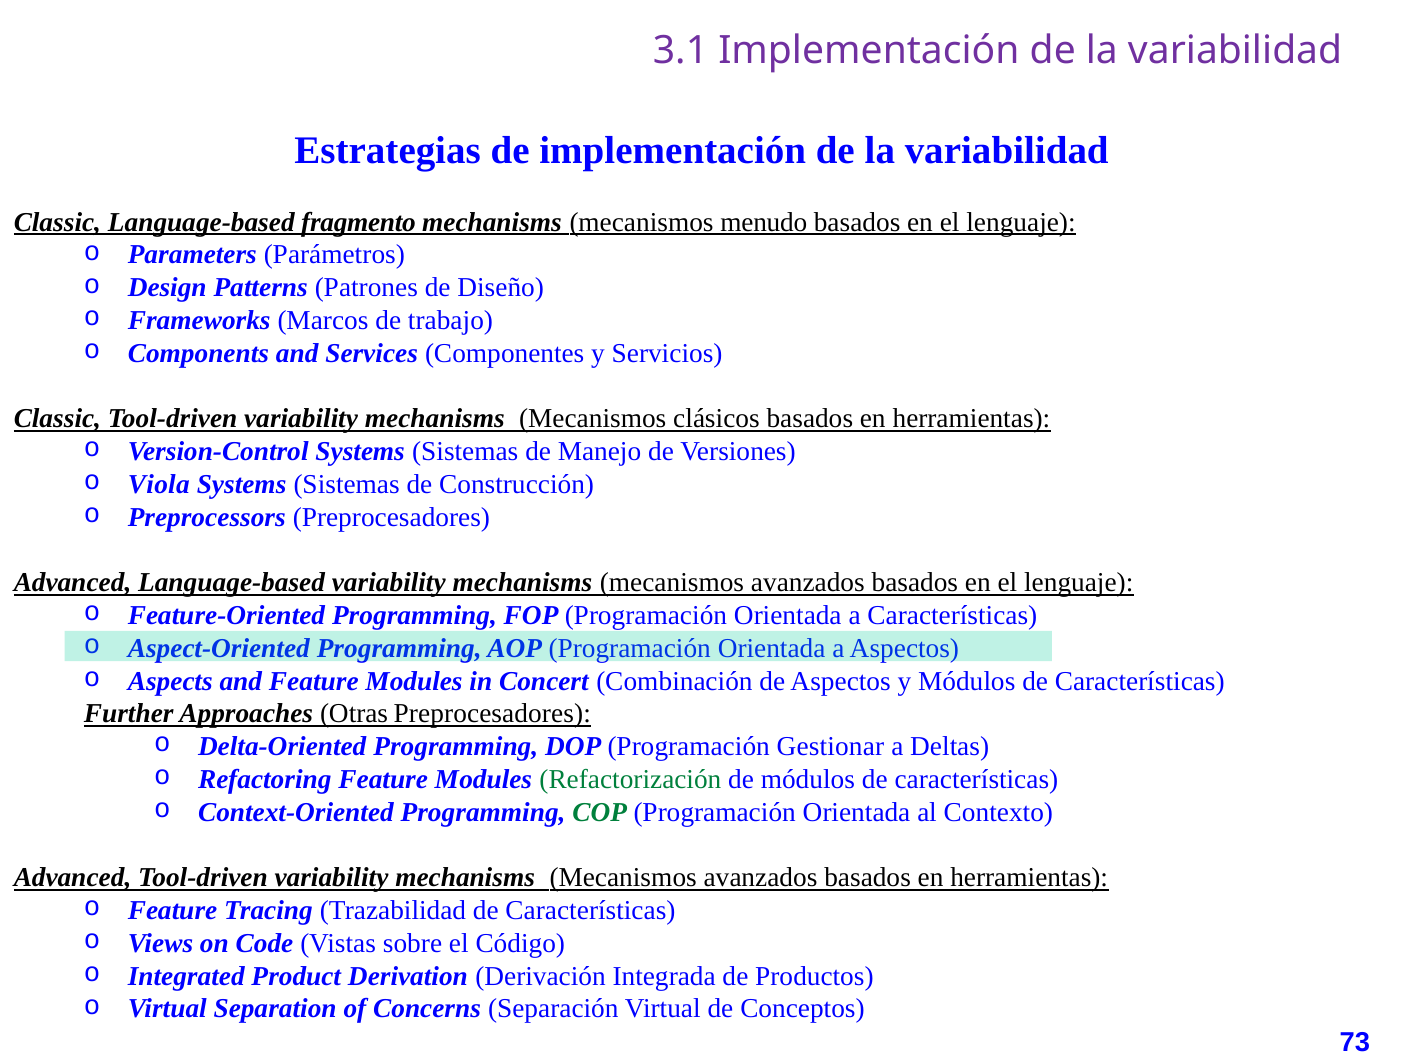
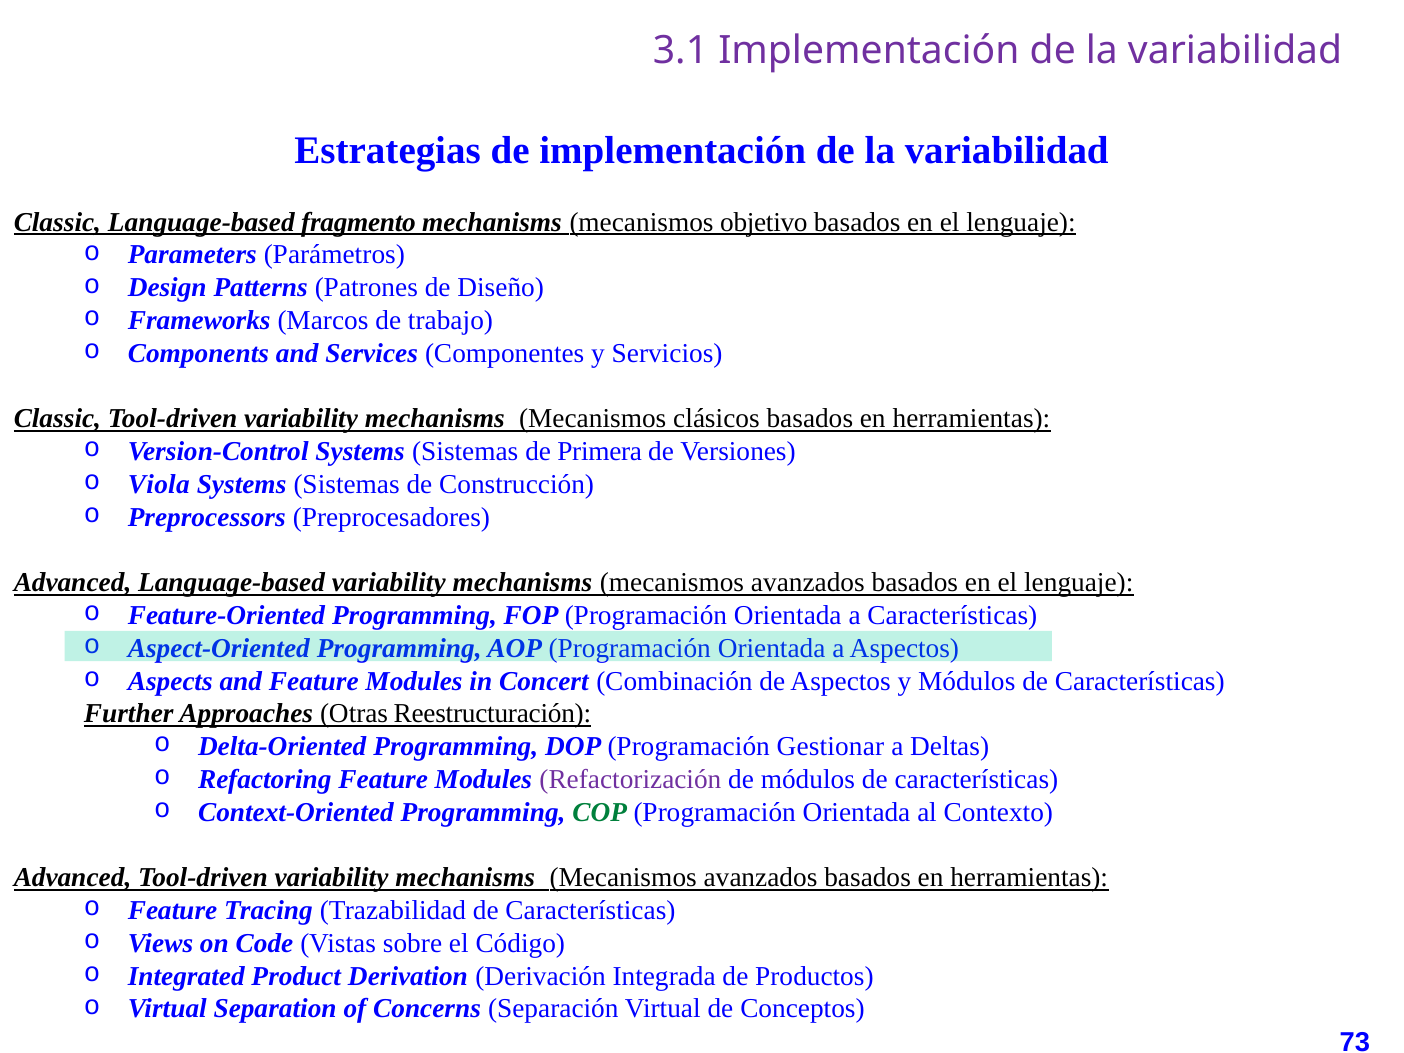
menudo: menudo -> objetivo
Manejo: Manejo -> Primera
Otras Preprocesadores: Preprocesadores -> Reestructuración
Refactorización colour: green -> purple
